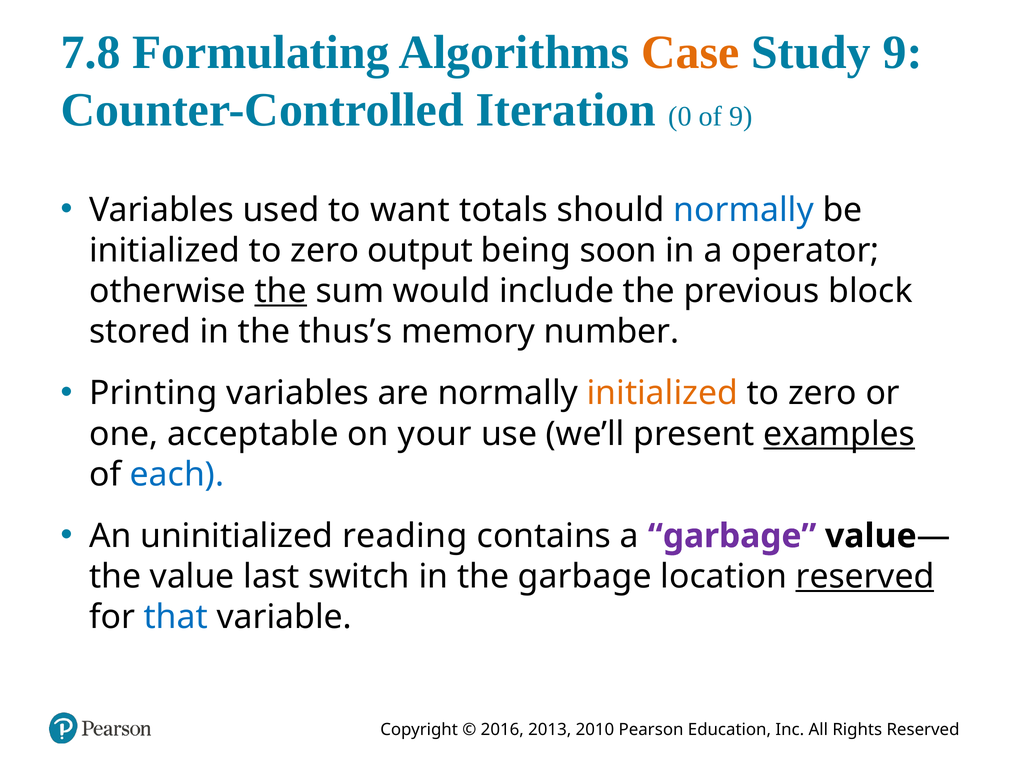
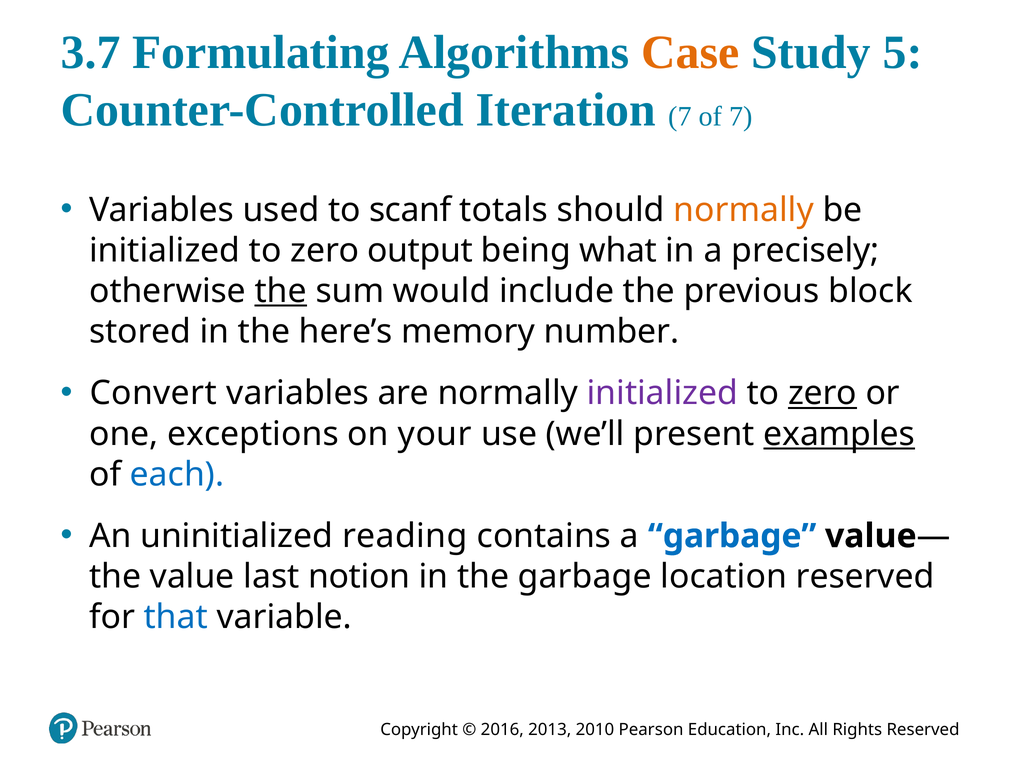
7.8: 7.8 -> 3.7
Study 9: 9 -> 5
Iteration 0: 0 -> 7
of 9: 9 -> 7
want: want -> scanf
normally at (744, 210) colour: blue -> orange
soon: soon -> what
operator: operator -> precisely
thus’s: thus’s -> here’s
Printing: Printing -> Convert
initialized at (662, 393) colour: orange -> purple
zero at (822, 393) underline: none -> present
acceptable: acceptable -> exceptions
garbage at (732, 536) colour: purple -> blue
switch: switch -> notion
reserved at (865, 576) underline: present -> none
